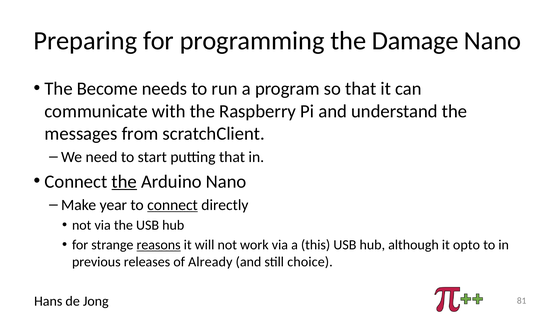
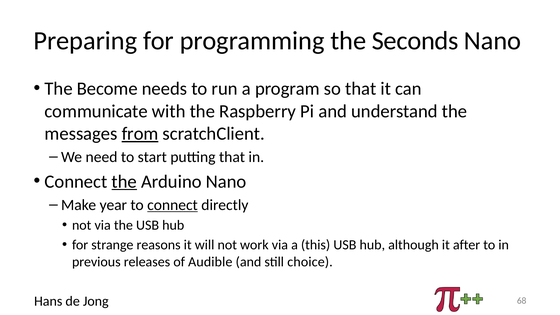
Damage: Damage -> Seconds
from underline: none -> present
reasons underline: present -> none
opto: opto -> after
Already: Already -> Audible
81: 81 -> 68
